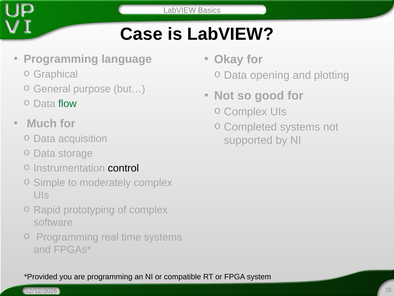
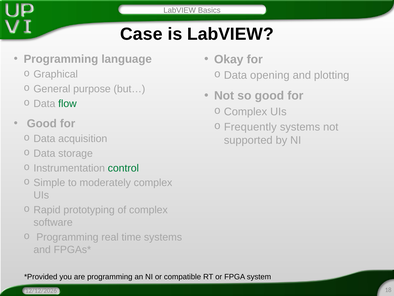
Much at (42, 123): Much -> Good
Completed: Completed -> Frequently
control colour: black -> green
